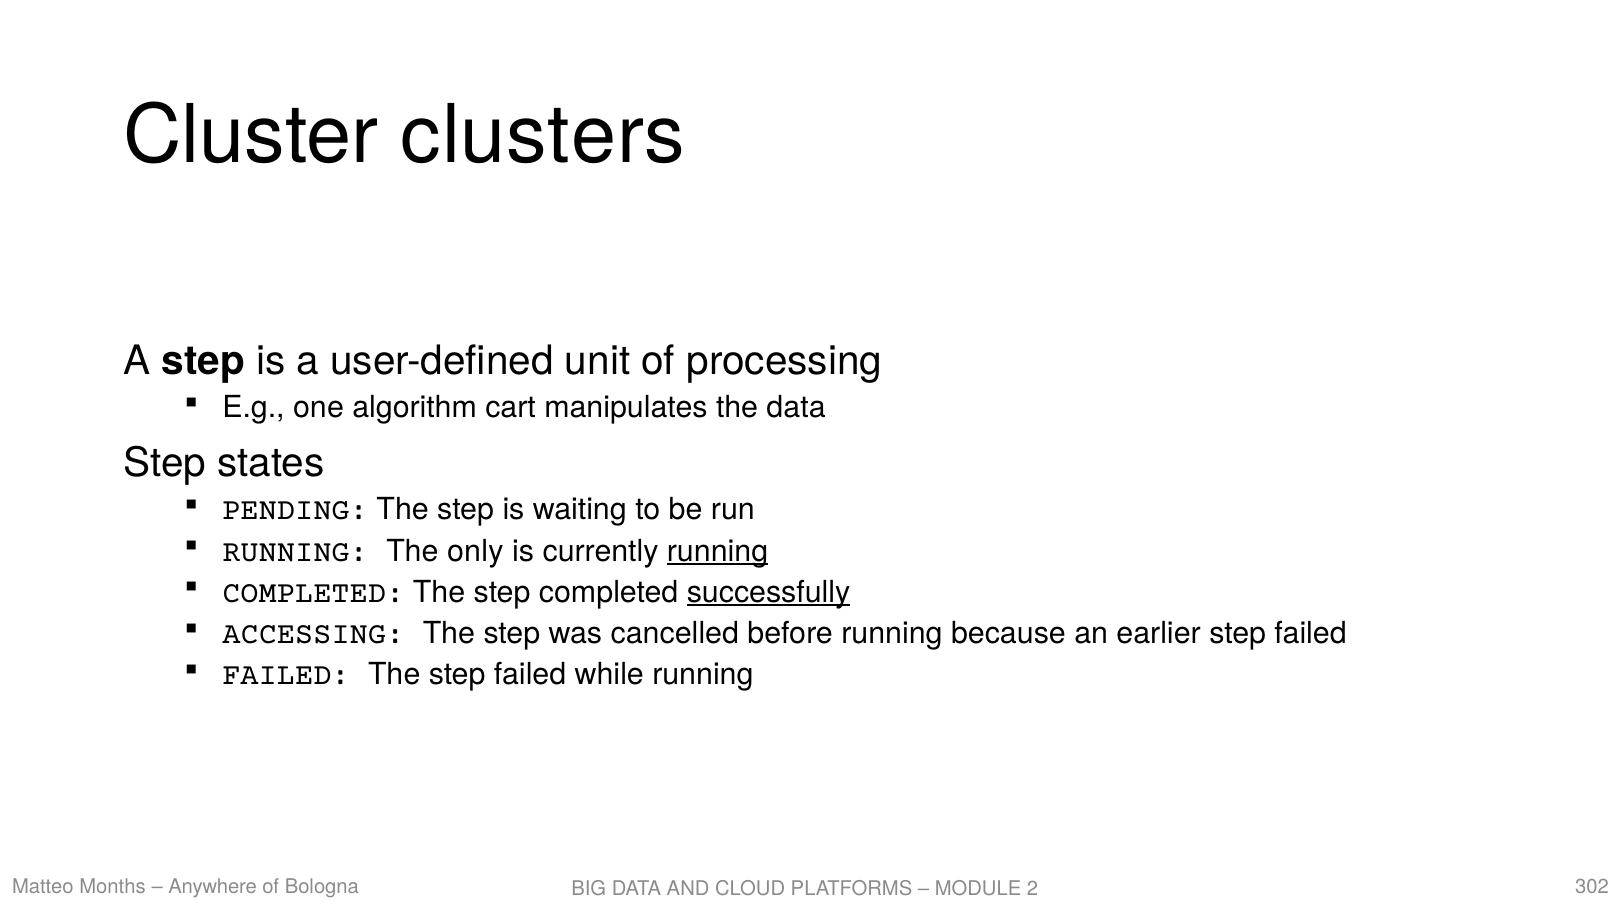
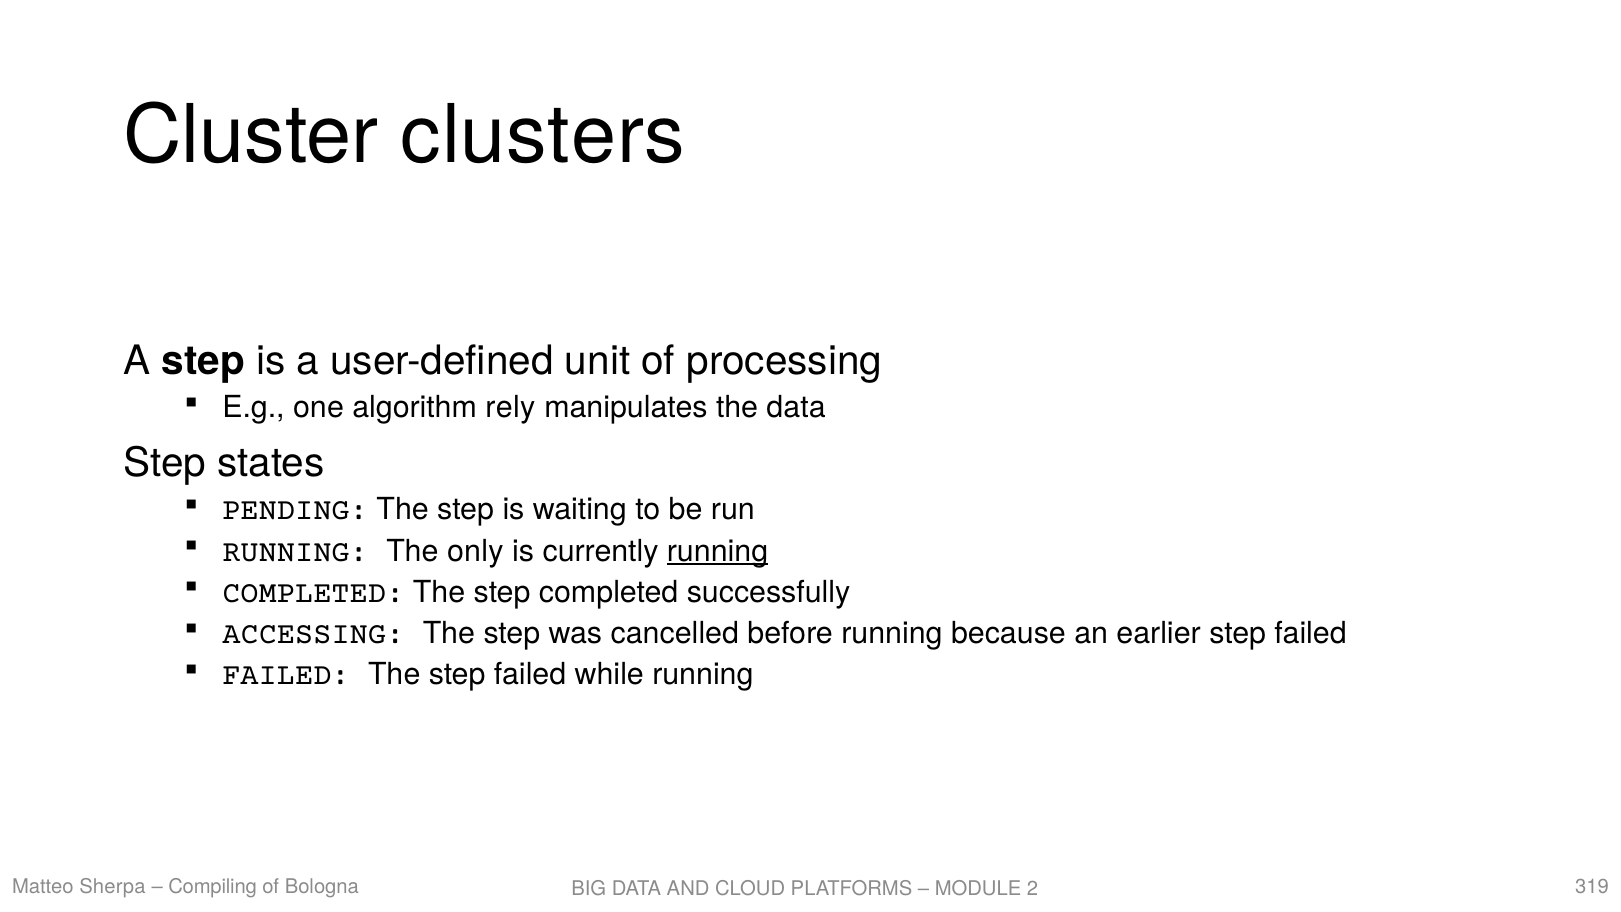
cart: cart -> rely
successfully underline: present -> none
Months: Months -> Sherpa
Anywhere: Anywhere -> Compiling
302: 302 -> 319
